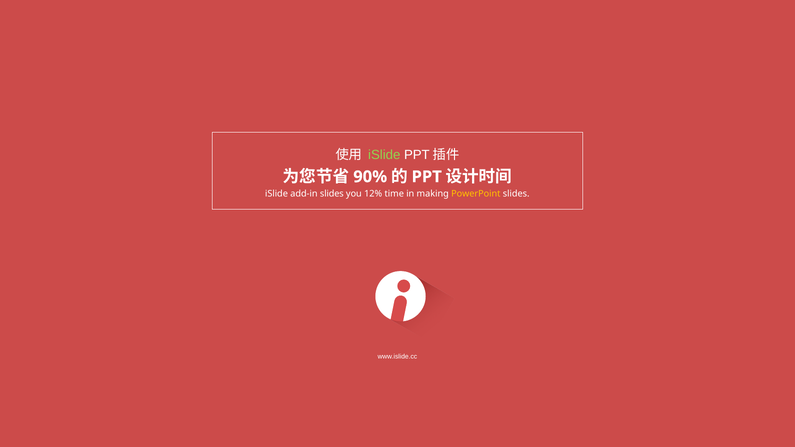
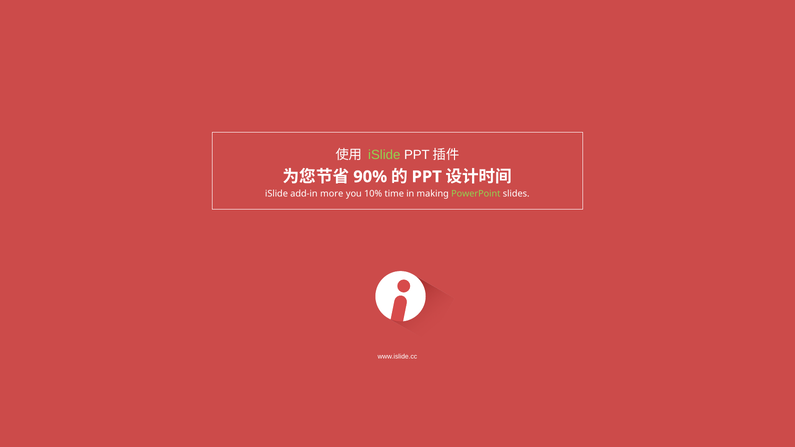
add-in slides: slides -> more
12%: 12% -> 10%
PowerPoint colour: yellow -> light green
